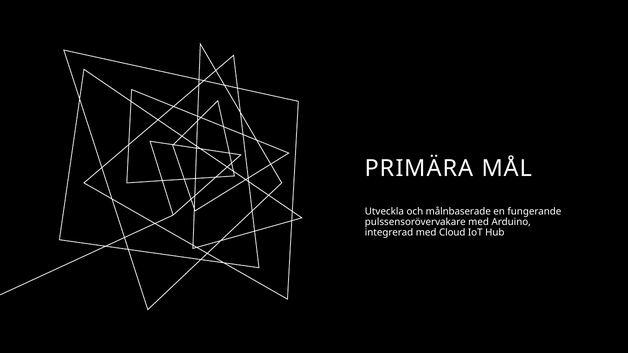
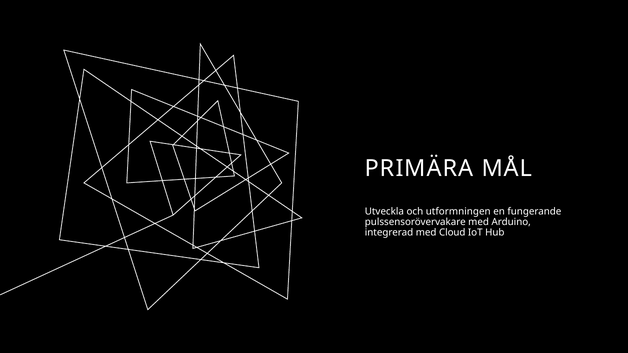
målnbaserade: målnbaserade -> utformningen
